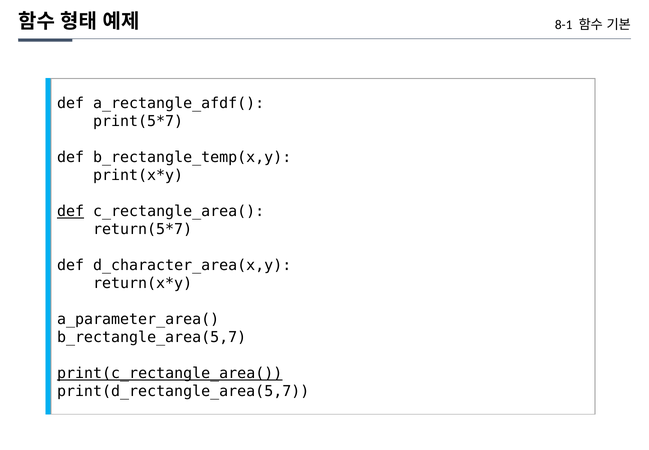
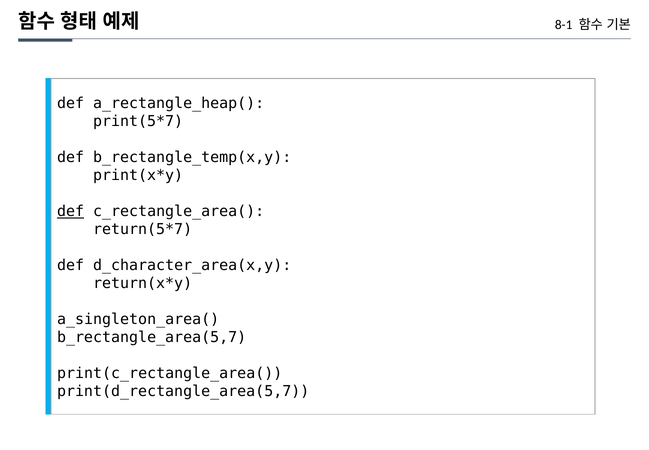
a_rectangle_afdf(: a_rectangle_afdf( -> a_rectangle_heap(
a_parameter_area(: a_parameter_area( -> a_singleton_area(
print(c_rectangle_area( underline: present -> none
